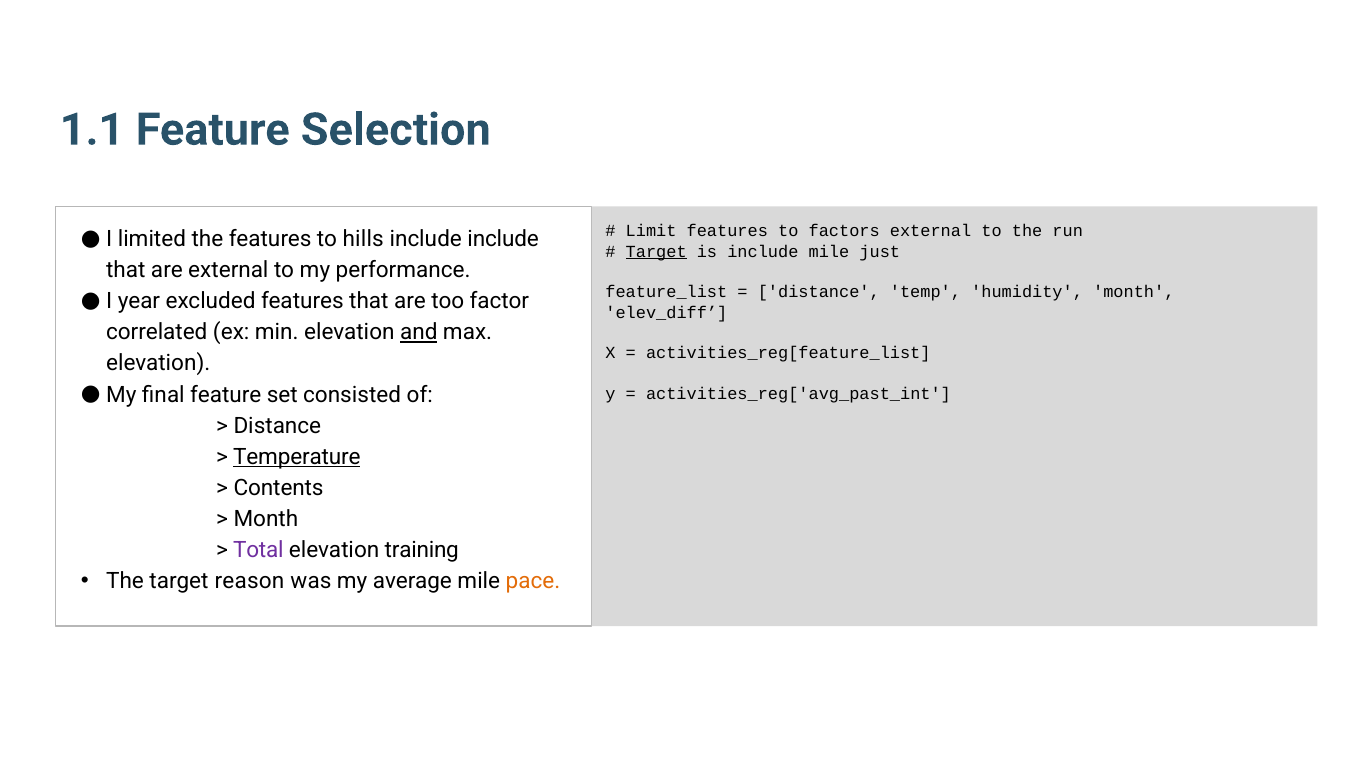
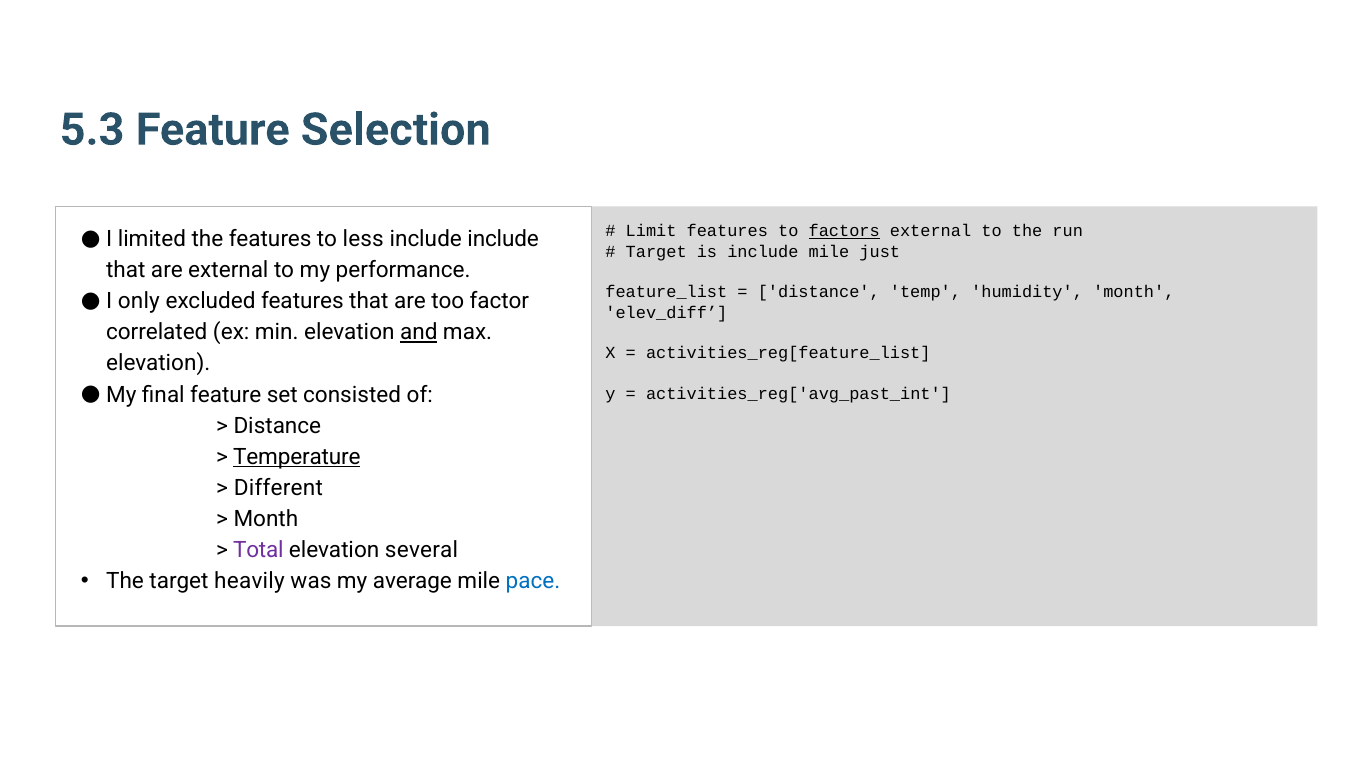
1.1: 1.1 -> 5.3
factors underline: none -> present
hills: hills -> less
Target at (656, 252) underline: present -> none
year: year -> only
Contents: Contents -> Different
training: training -> several
reason: reason -> heavily
pace colour: orange -> blue
